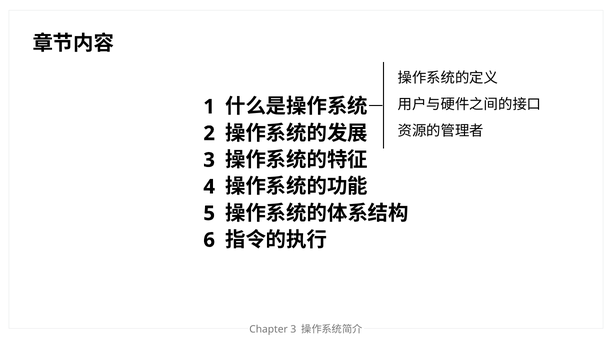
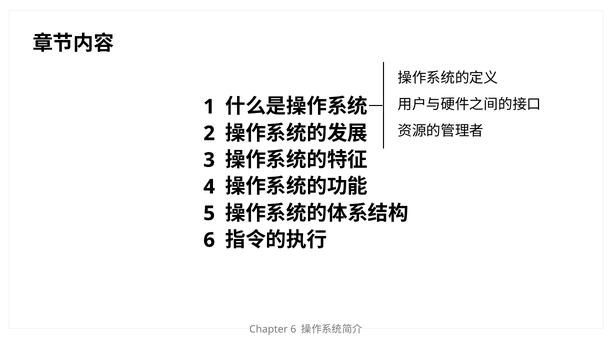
Chapter 3: 3 -> 6
